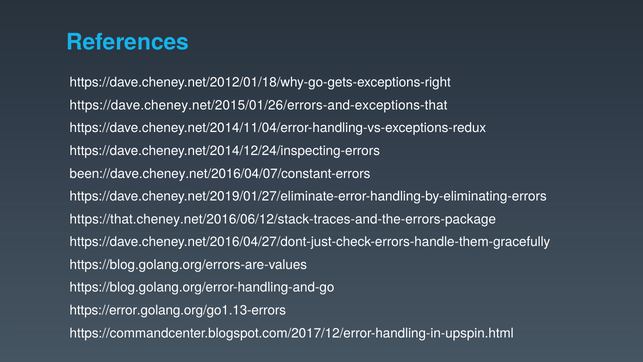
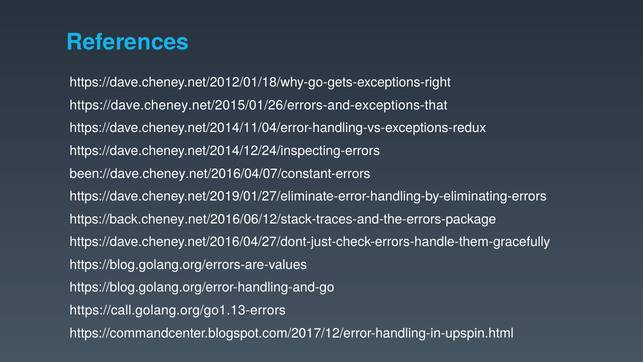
https://that.cheney.net/2016/06/12/stack-traces-and-the-errors-package: https://that.cheney.net/2016/06/12/stack-traces-and-the-errors-package -> https://back.cheney.net/2016/06/12/stack-traces-and-the-errors-package
https://error.golang.org/go1.13-errors: https://error.golang.org/go1.13-errors -> https://call.golang.org/go1.13-errors
